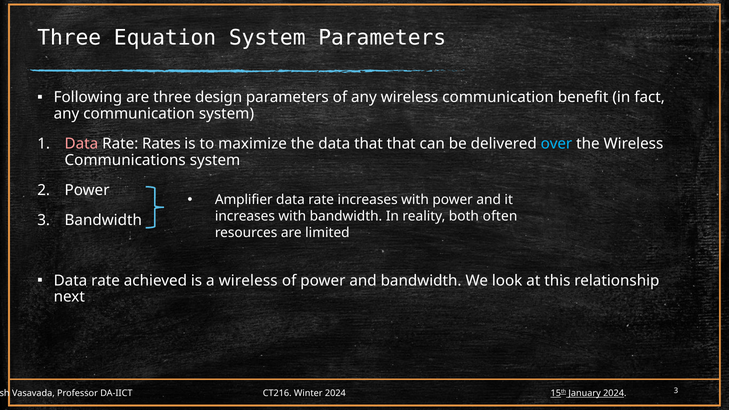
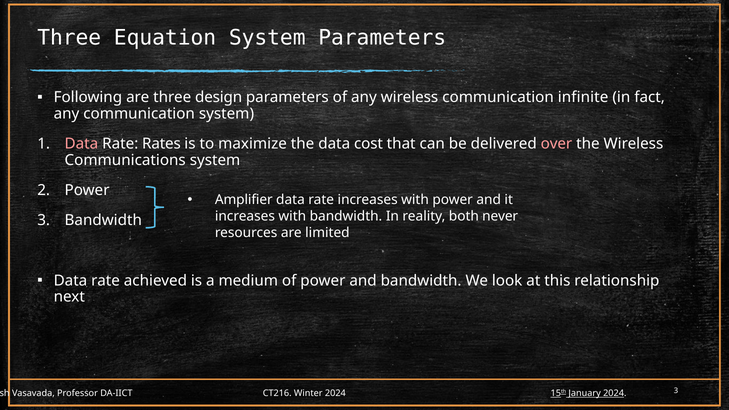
benefit: benefit -> infinite
data that: that -> cost
over colour: light blue -> pink
often: often -> never
a wireless: wireless -> medium
